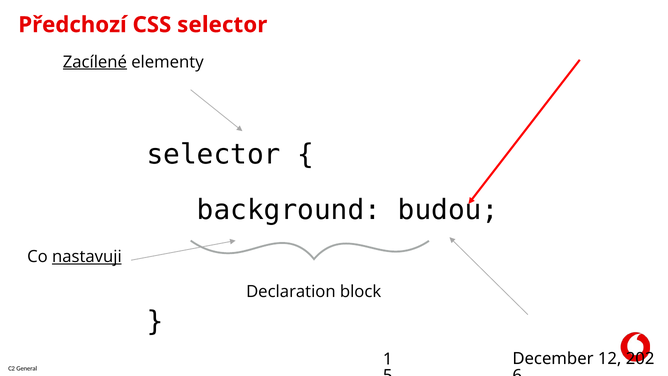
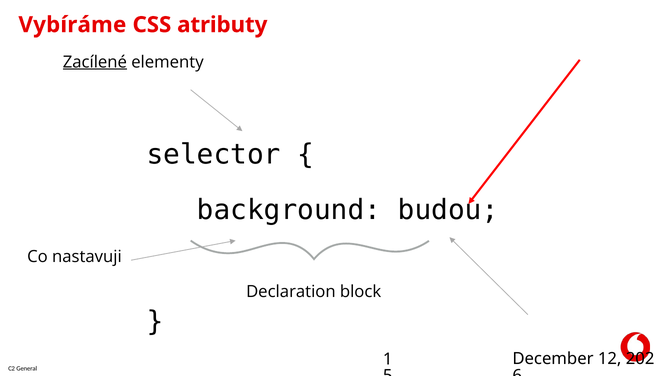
Předchozí: Předchozí -> Vybíráme
CSS selector: selector -> atributy
nastavuji underline: present -> none
